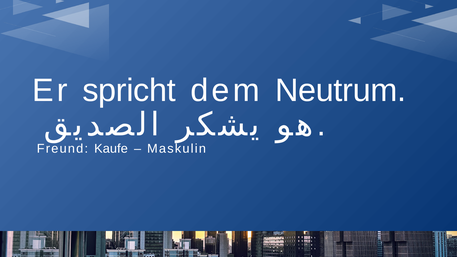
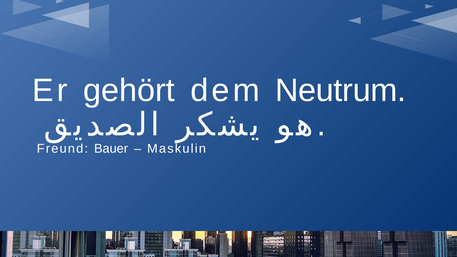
spricht: spricht -> gehört
Kaufe: Kaufe -> Bauer
